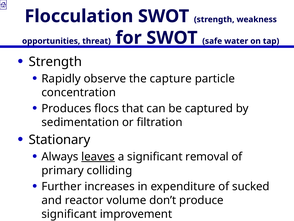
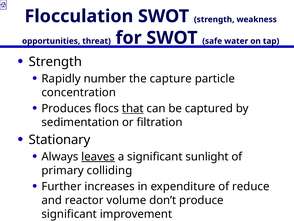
observe: observe -> number
that underline: none -> present
removal: removal -> sunlight
sucked: sucked -> reduce
